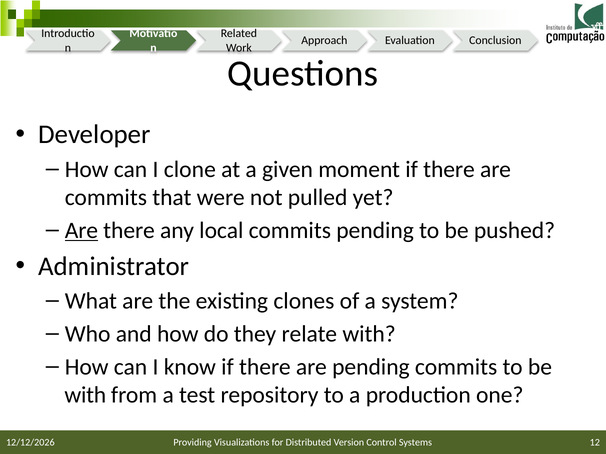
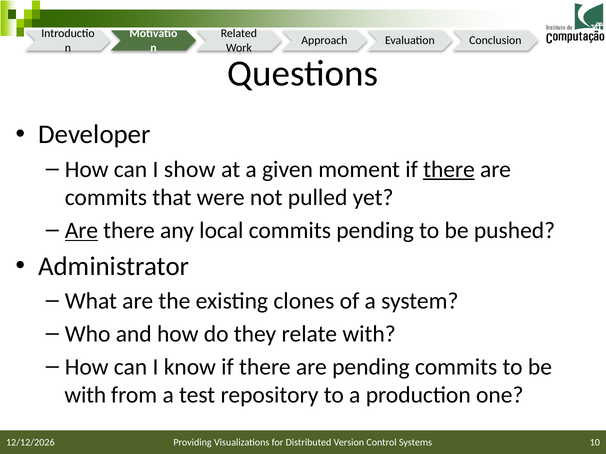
clone: clone -> show
there at (449, 169) underline: none -> present
12: 12 -> 10
